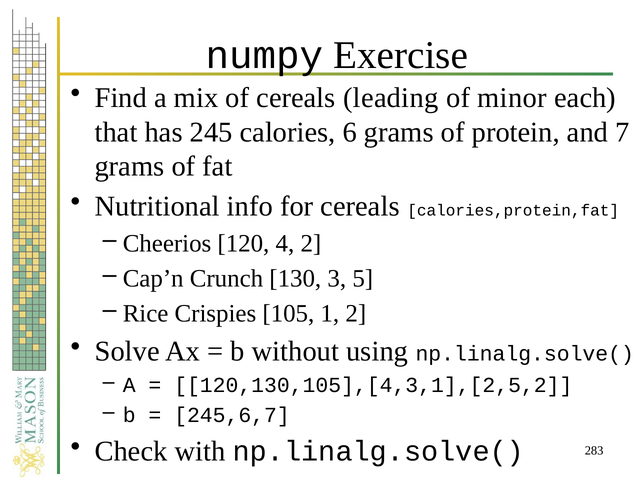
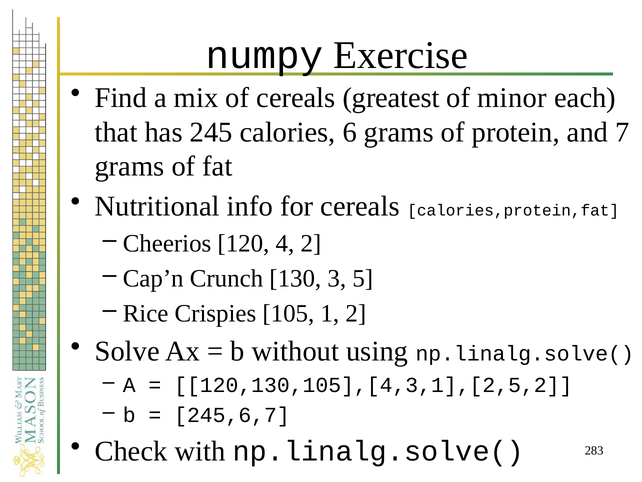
leading: leading -> greatest
